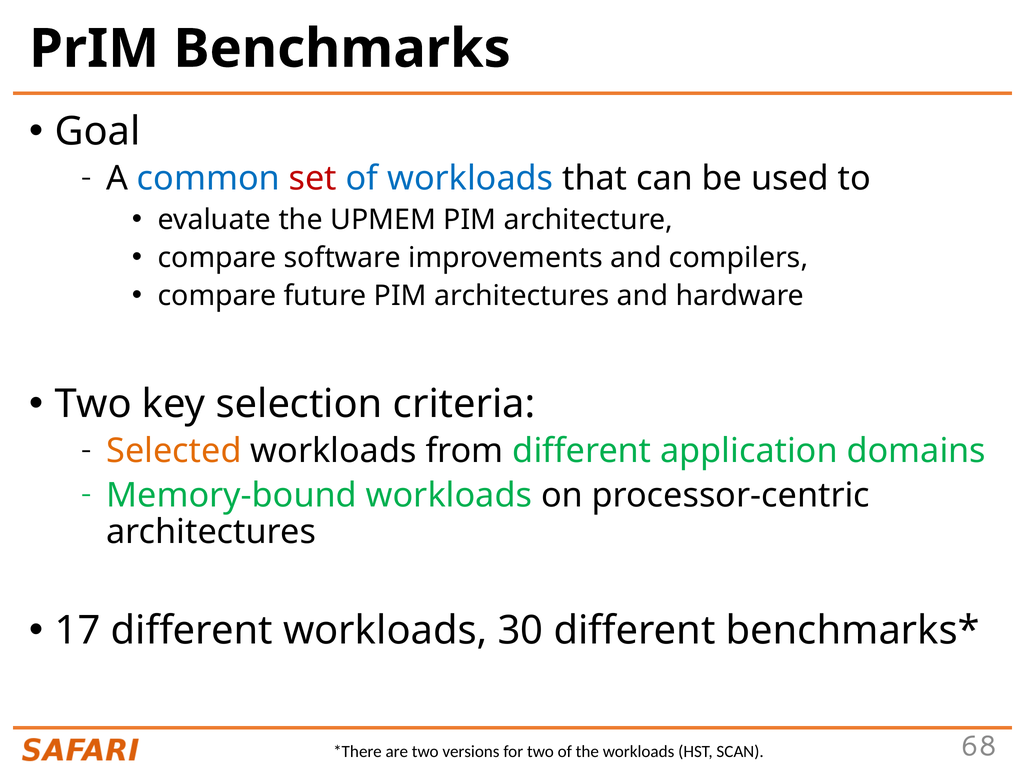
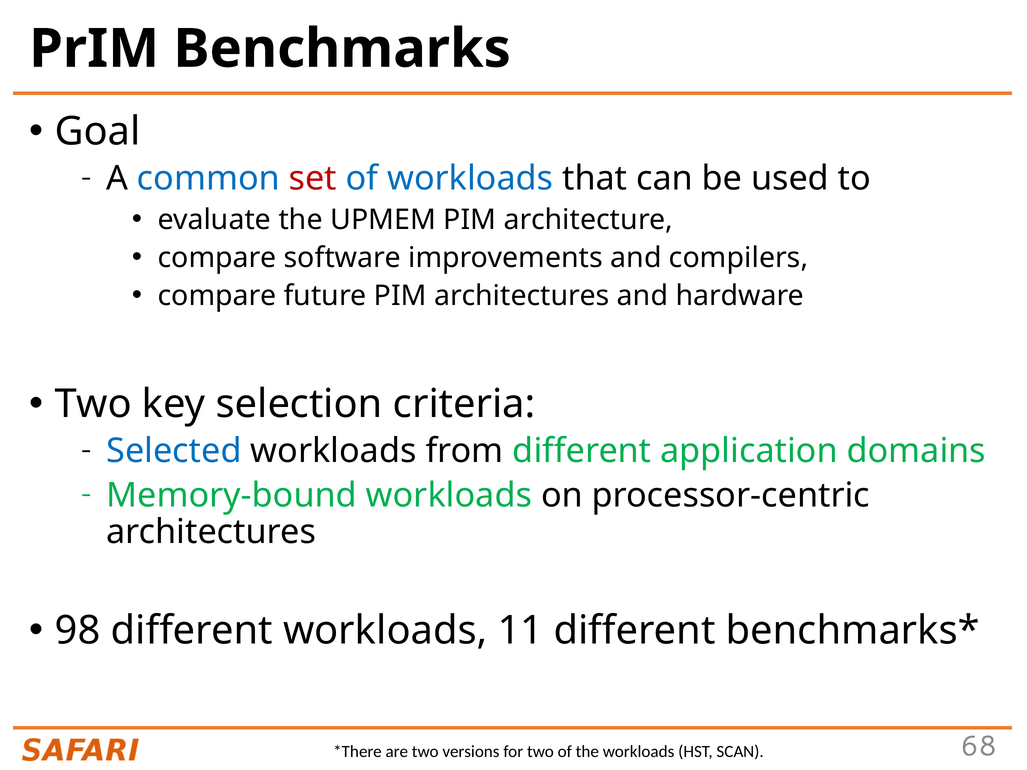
Selected colour: orange -> blue
17: 17 -> 98
30: 30 -> 11
